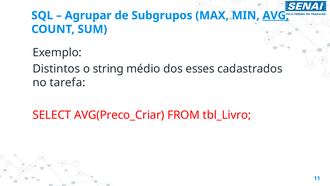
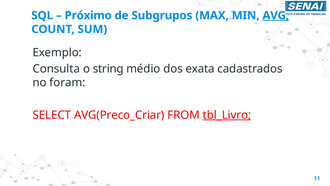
Agrupar: Agrupar -> Próximo
Distintos: Distintos -> Consulta
esses: esses -> exata
tarefa: tarefa -> foram
tbl_Livro underline: none -> present
